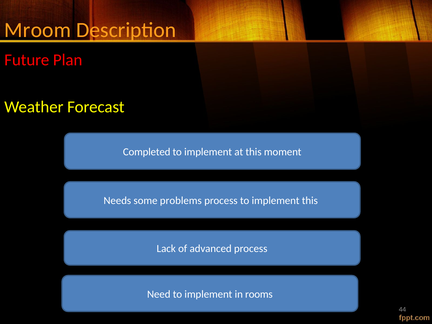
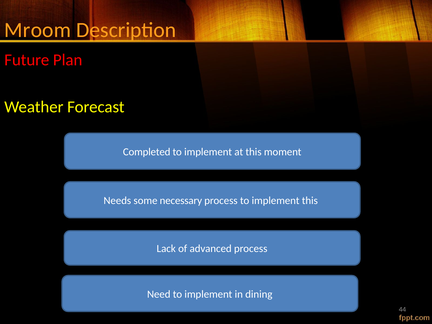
problems: problems -> necessary
rooms: rooms -> dining
